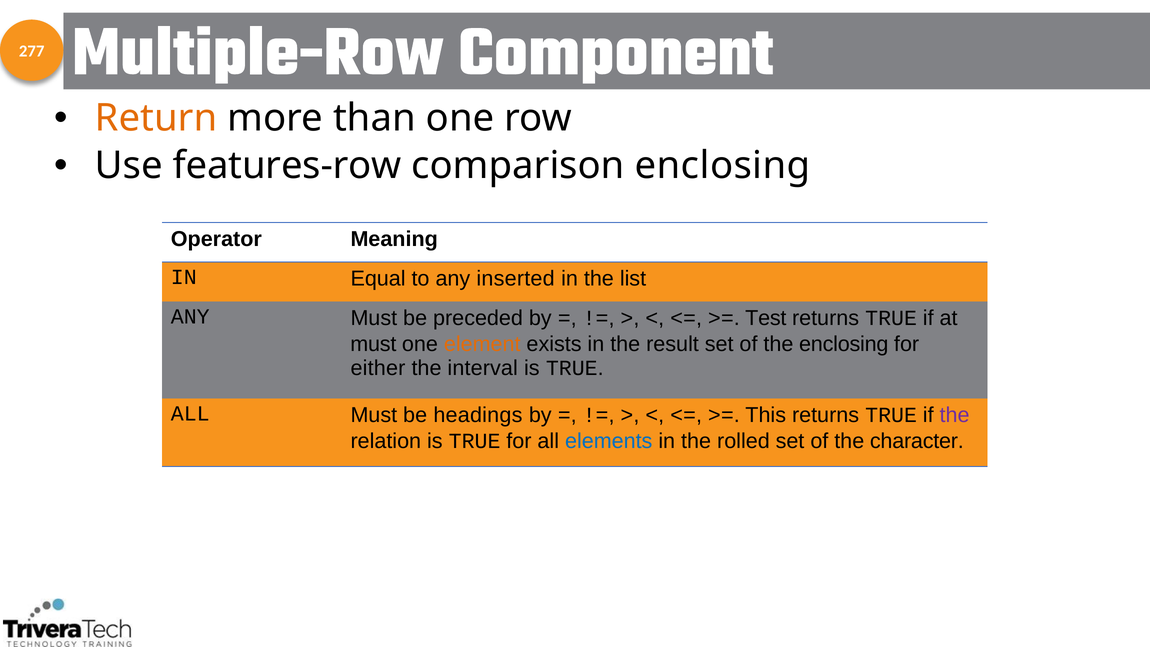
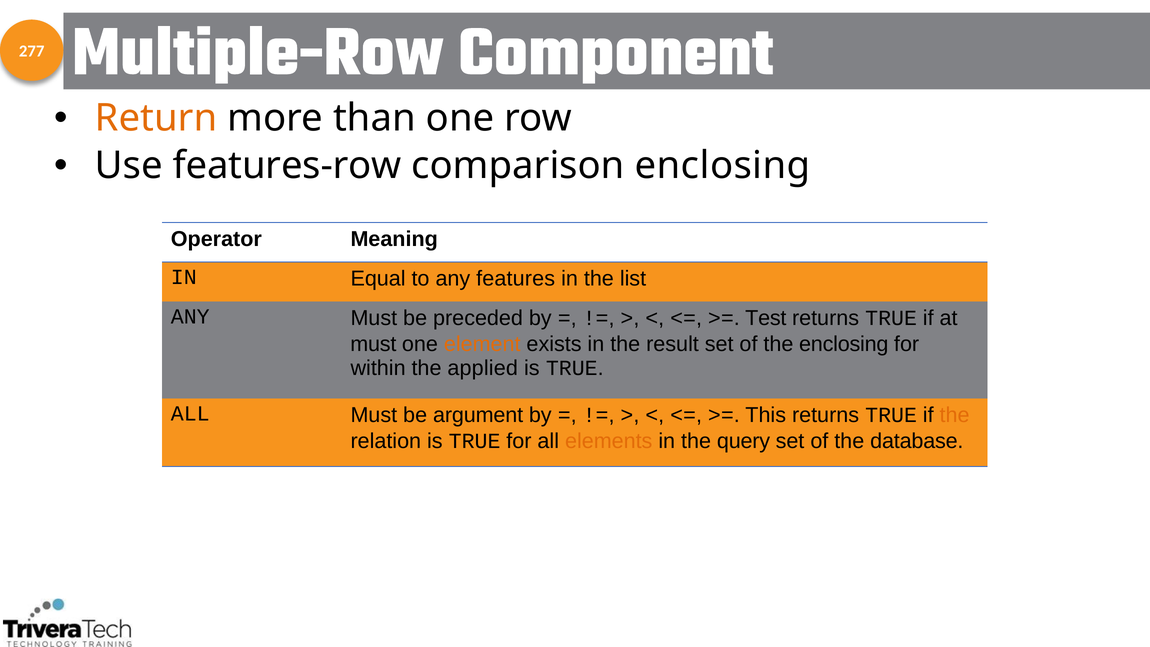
inserted: inserted -> features
either: either -> within
interval: interval -> applied
headings: headings -> argument
the at (955, 415) colour: purple -> orange
elements colour: blue -> orange
rolled: rolled -> query
character: character -> database
